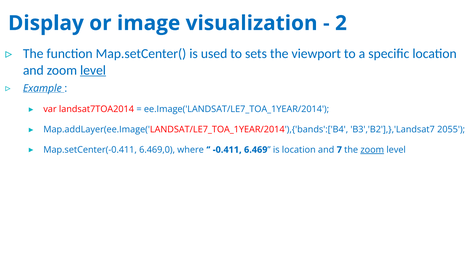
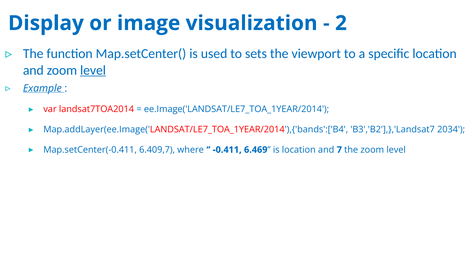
2055: 2055 -> 2034
6.469,0: 6.469,0 -> 6.409,7
zoom at (372, 150) underline: present -> none
